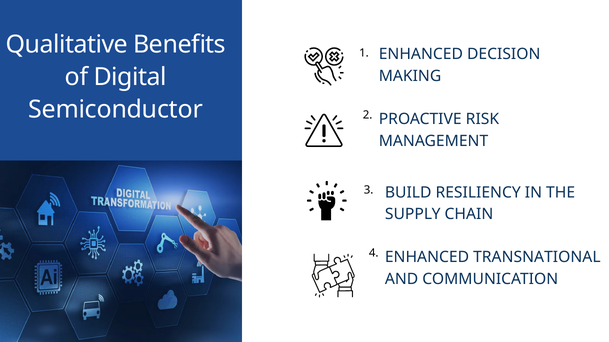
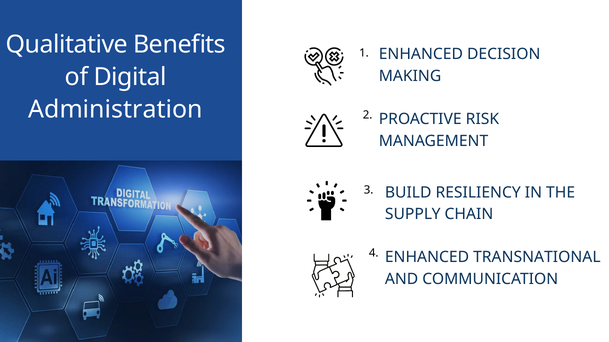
Semiconductor: Semiconductor -> Administration
